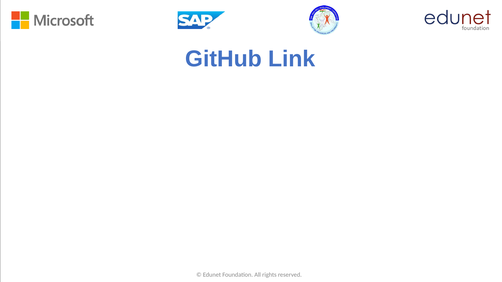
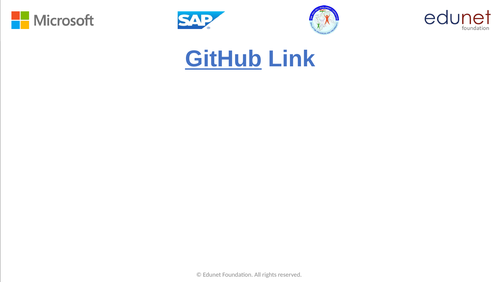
GitHub underline: none -> present
